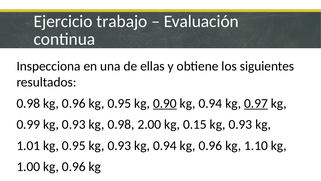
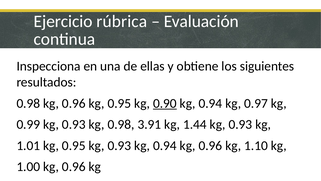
trabajo: trabajo -> rúbrica
0.97 underline: present -> none
2.00: 2.00 -> 3.91
0.15: 0.15 -> 1.44
